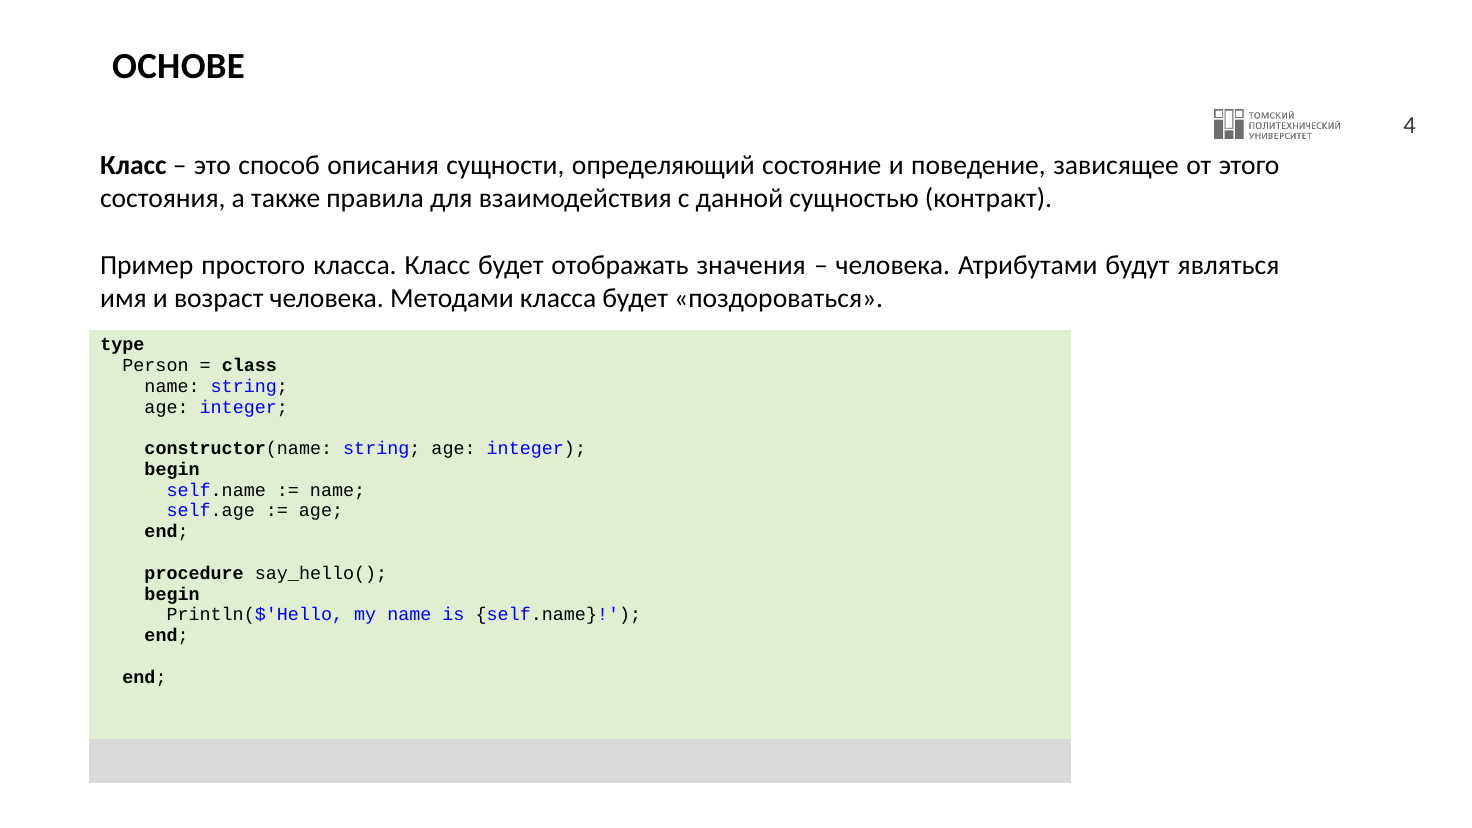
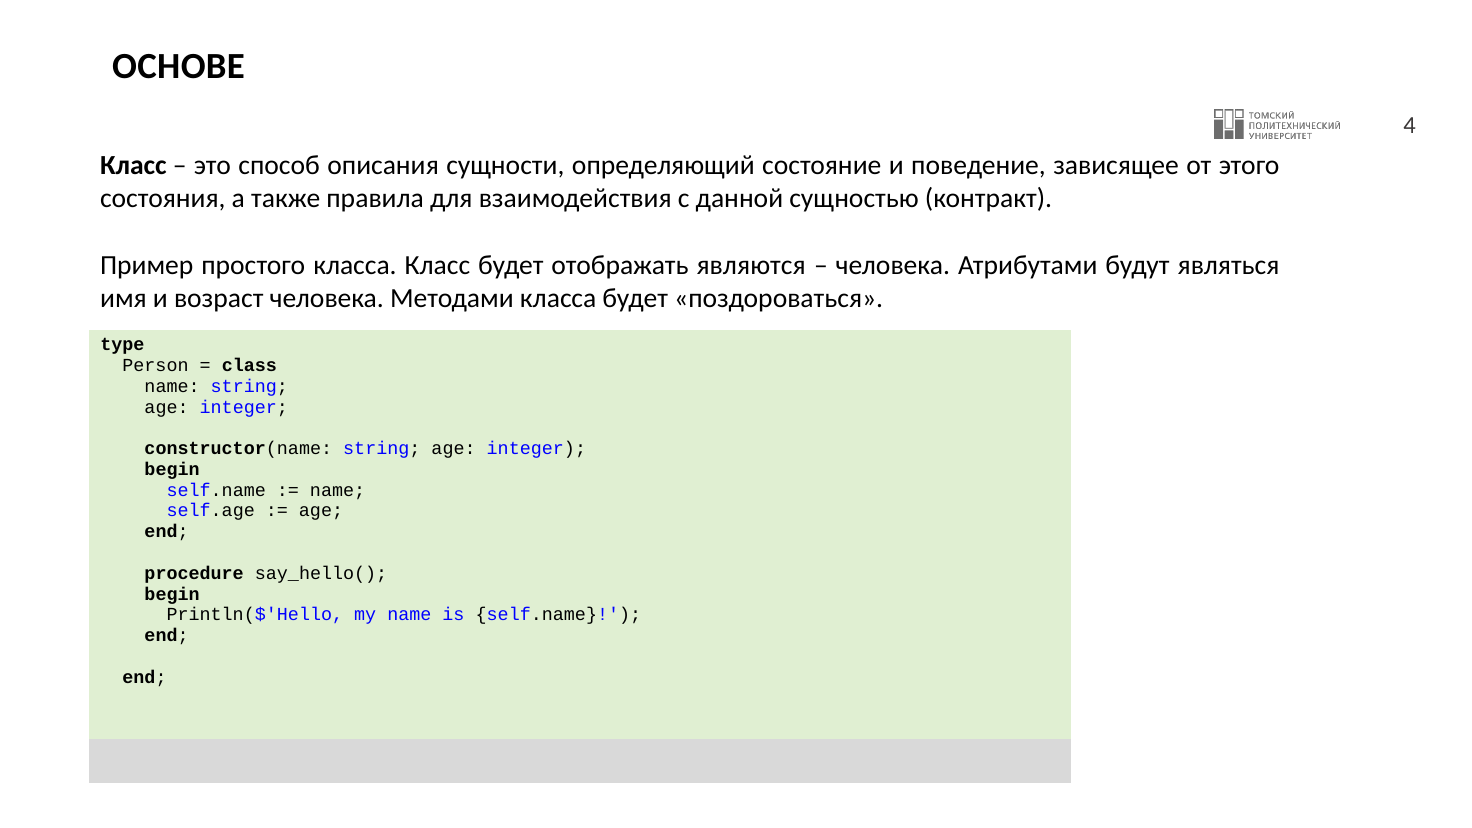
значения: значения -> являются
